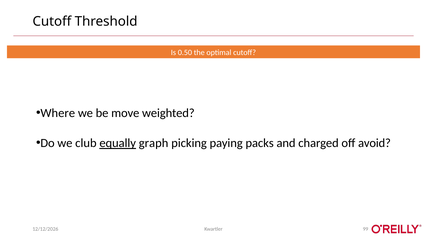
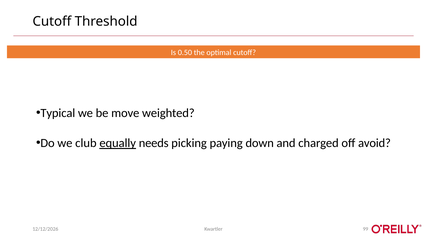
Where: Where -> Typical
graph: graph -> needs
packs: packs -> down
